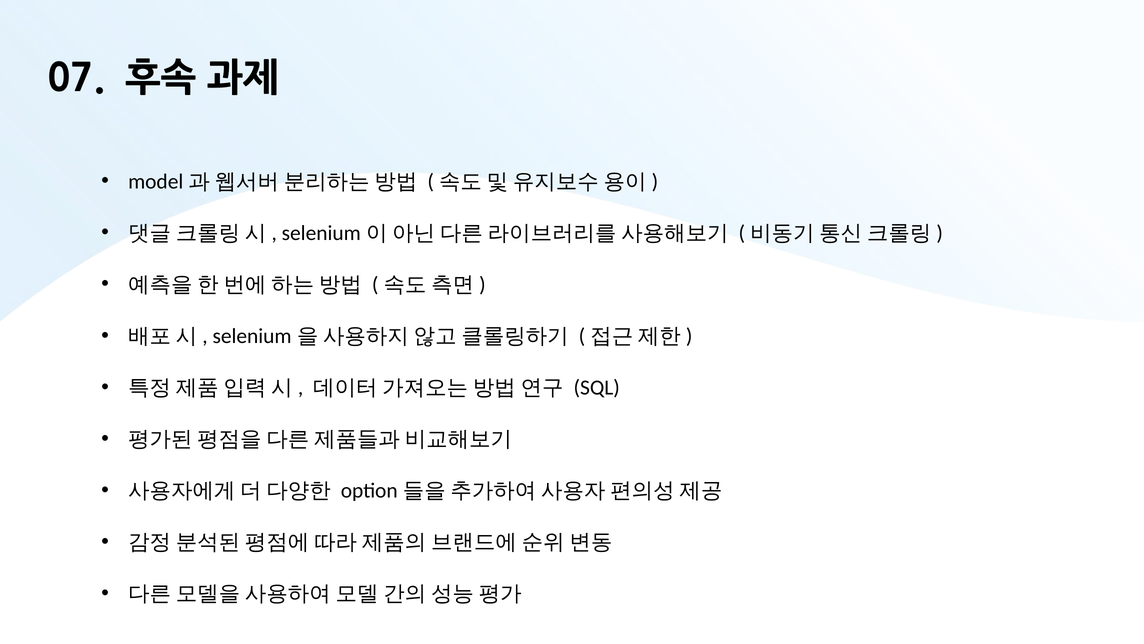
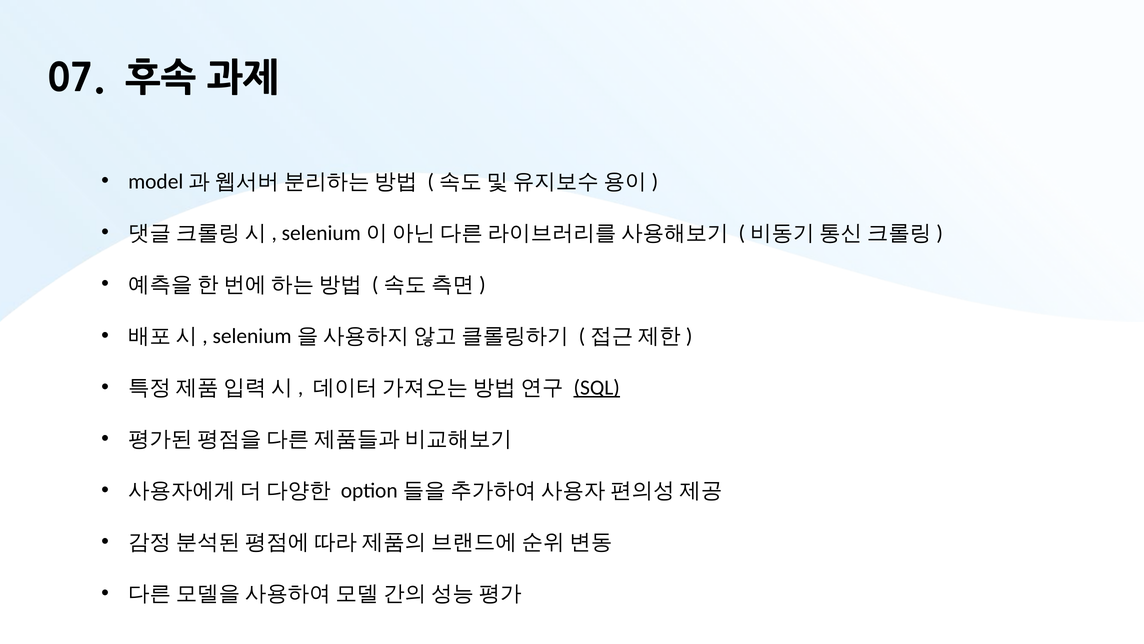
SQL underline: none -> present
